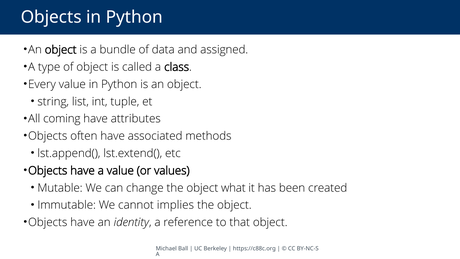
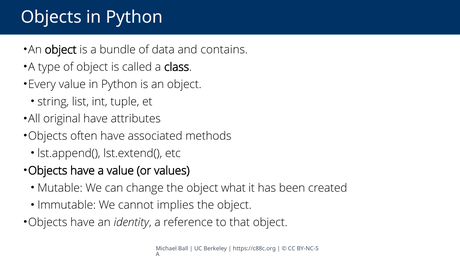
assigned: assigned -> contains
coming: coming -> original
